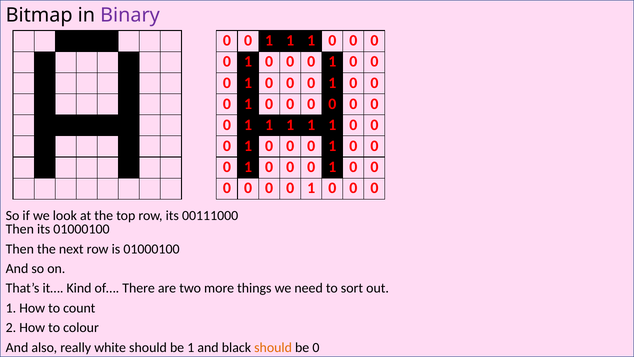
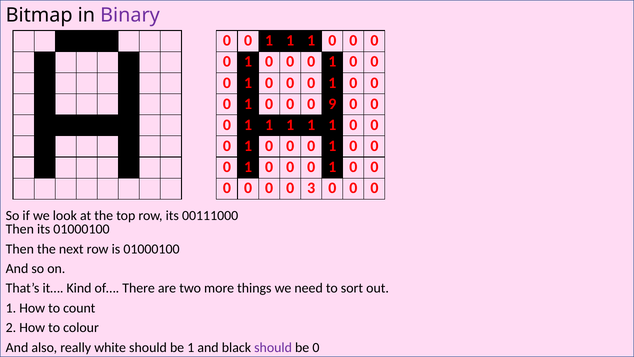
0 at (332, 104): 0 -> 9
1 at (311, 188): 1 -> 3
should at (273, 347) colour: orange -> purple
